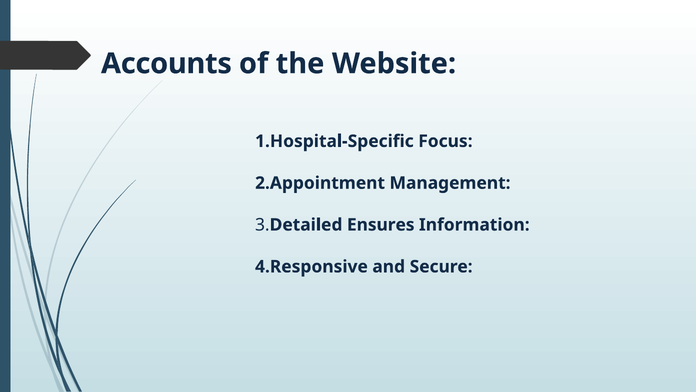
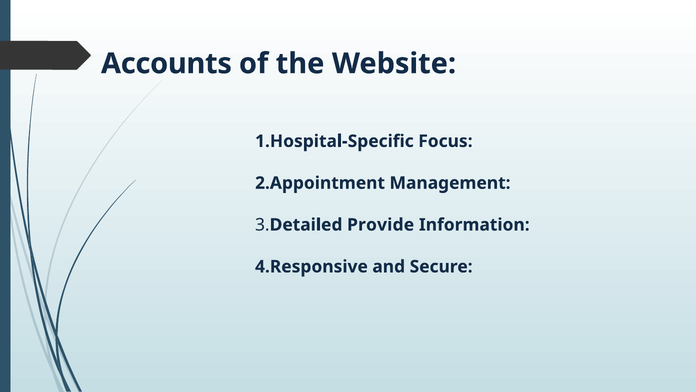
Ensures: Ensures -> Provide
